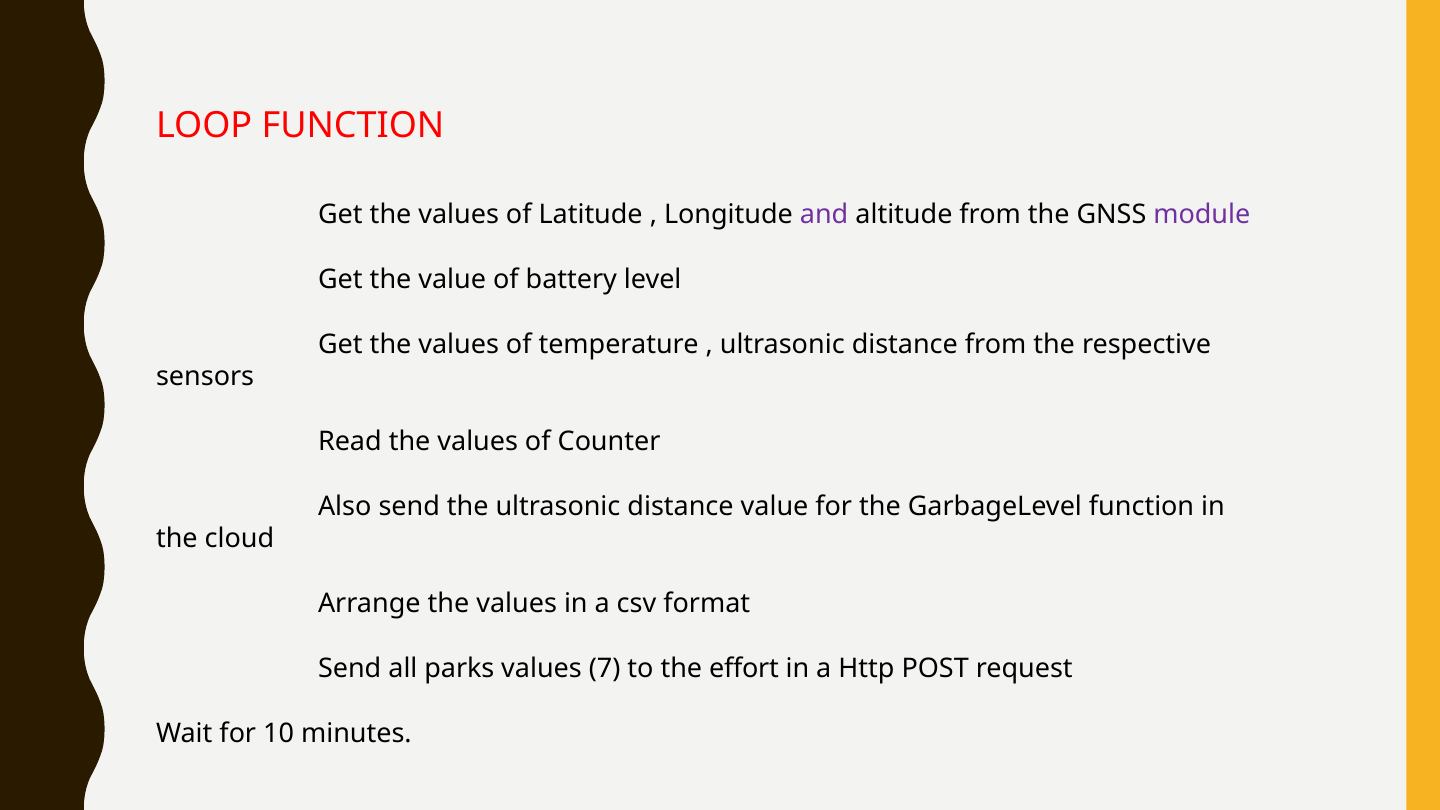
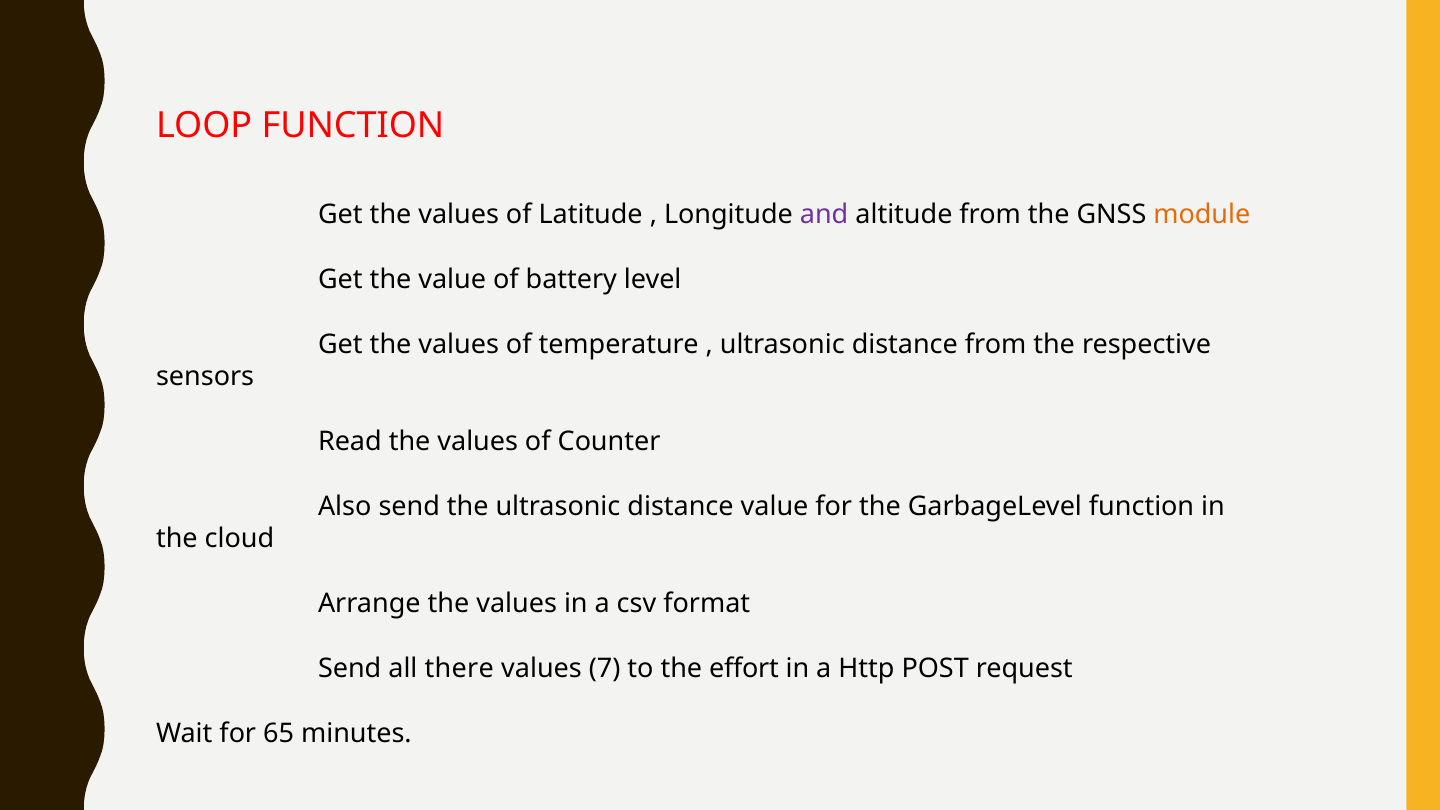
module colour: purple -> orange
parks: parks -> there
10: 10 -> 65
